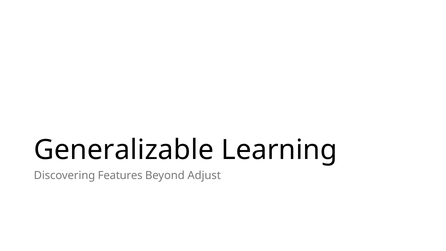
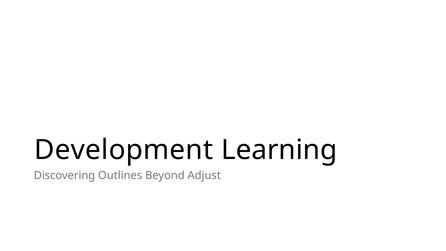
Generalizable: Generalizable -> Development
Features: Features -> Outlines
